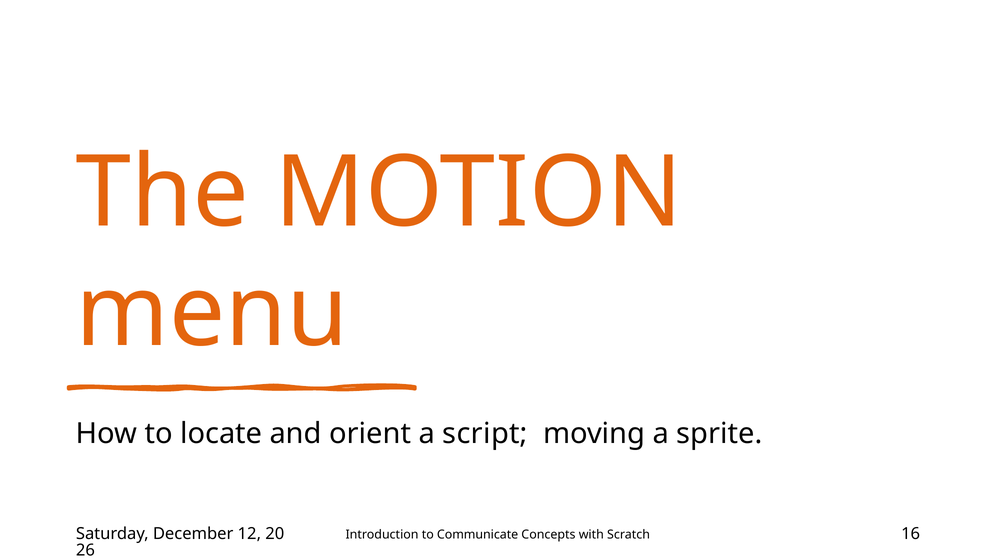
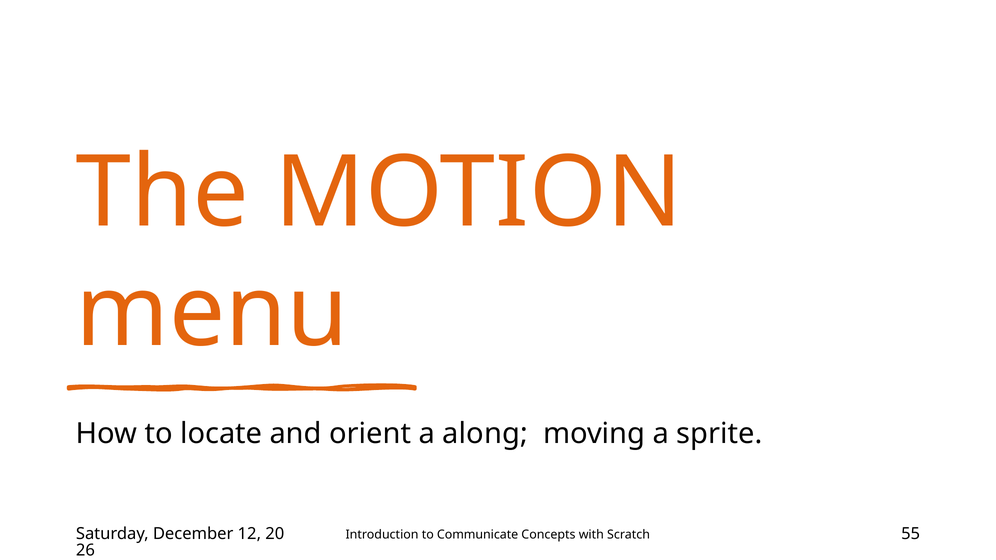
script: script -> along
16: 16 -> 55
